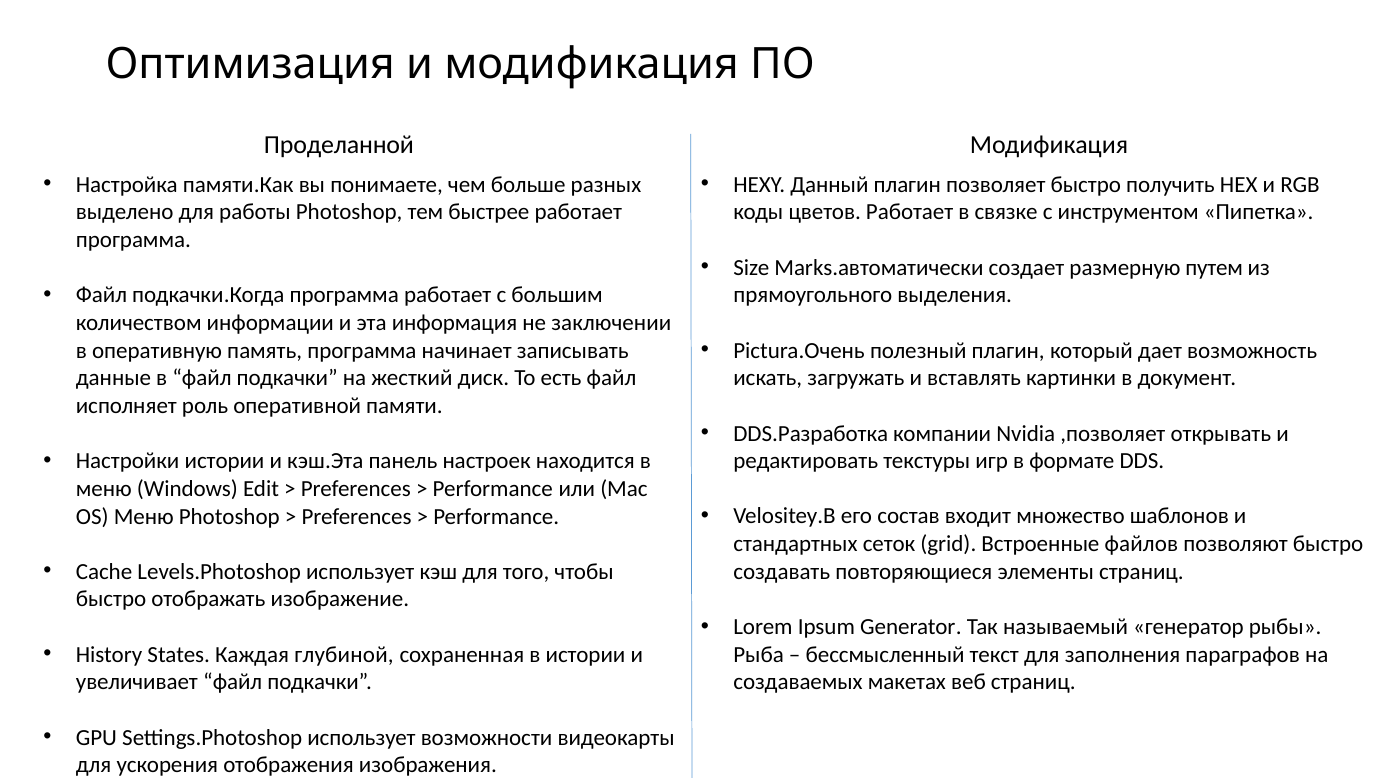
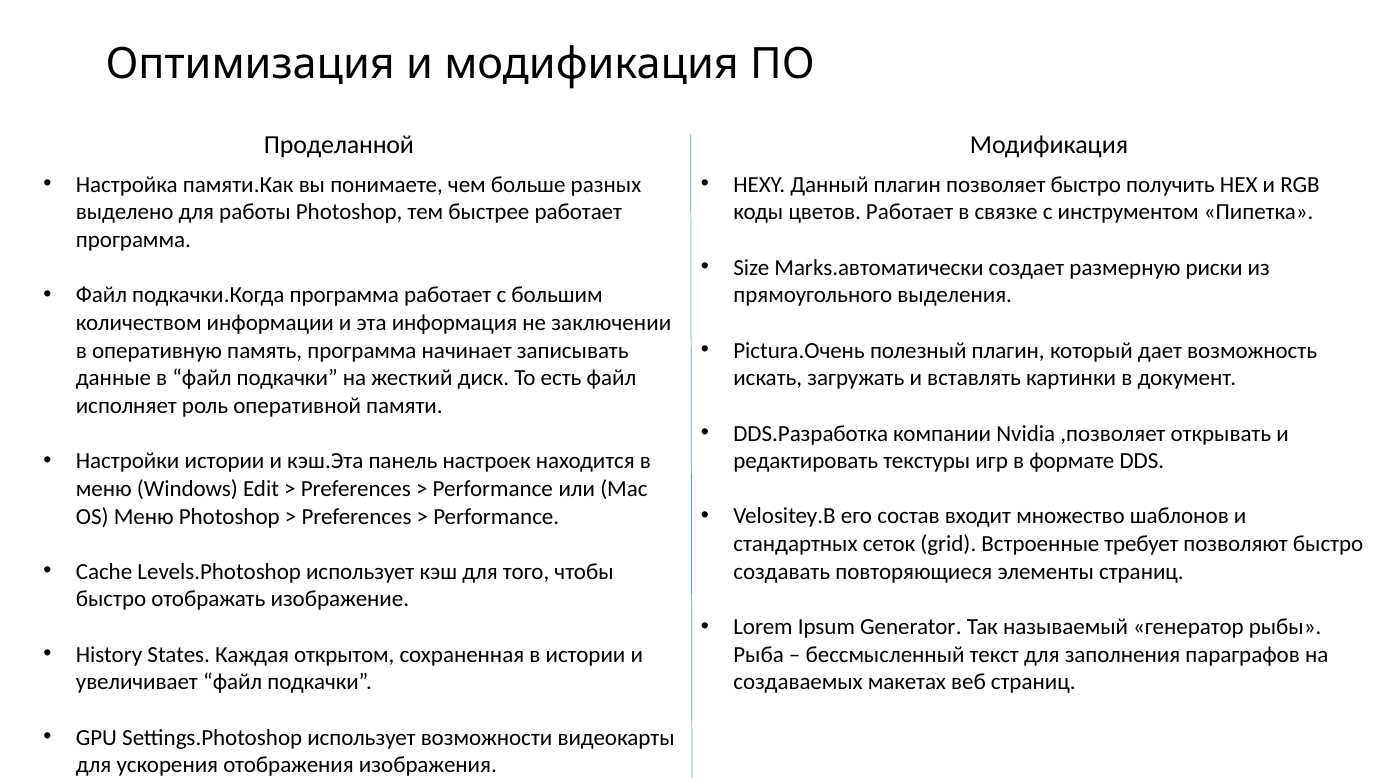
путем: путем -> риски
файлов: файлов -> требует
глубиной: глубиной -> открытом
